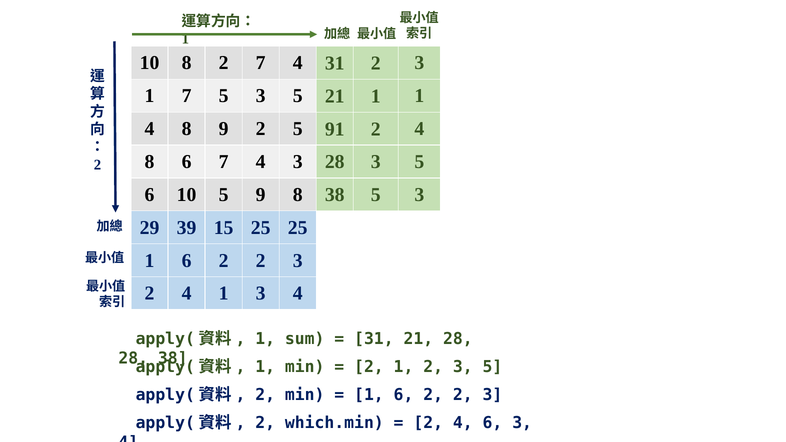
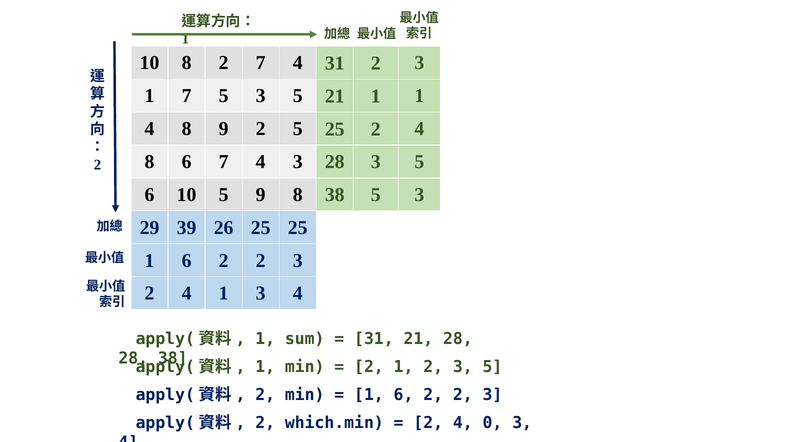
5 91: 91 -> 25
15: 15 -> 26
4 6: 6 -> 0
